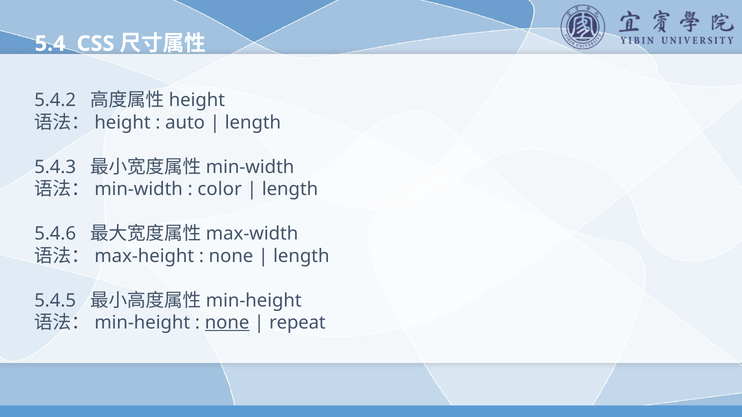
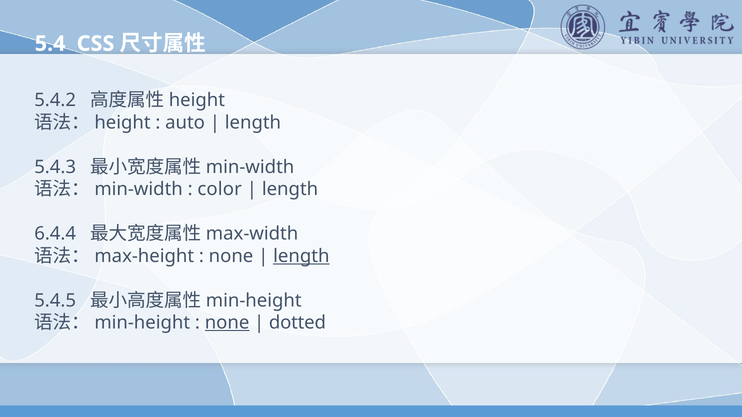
5.4.6: 5.4.6 -> 6.4.4
length at (301, 256) underline: none -> present
repeat: repeat -> dotted
